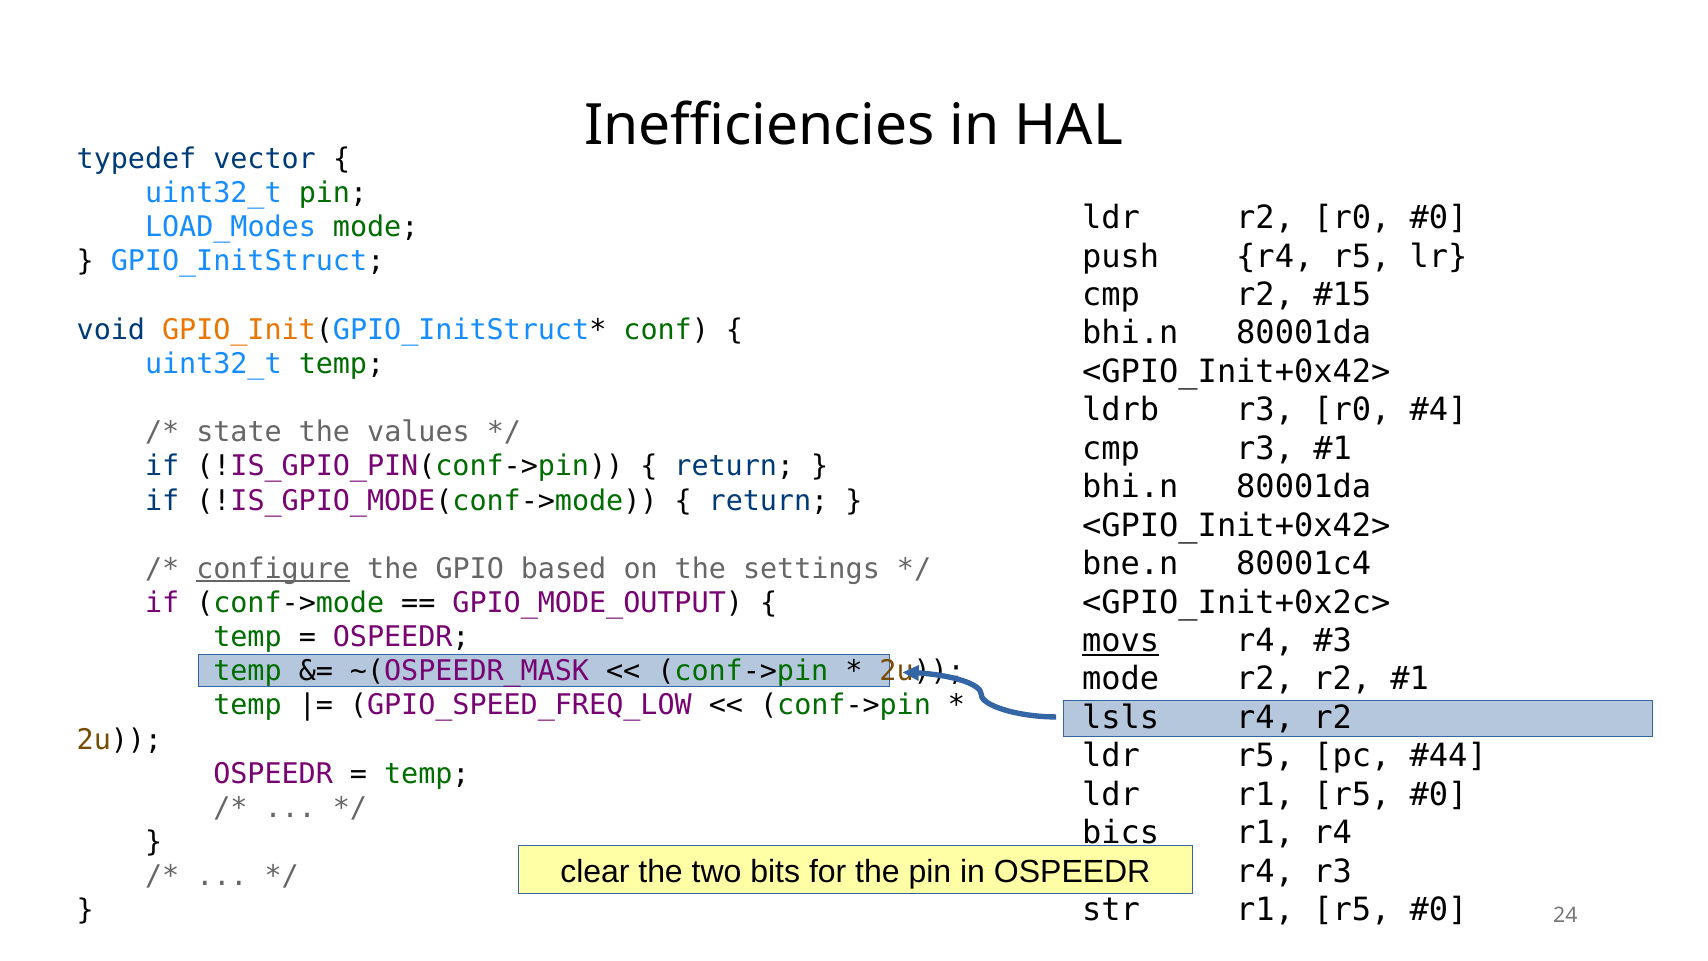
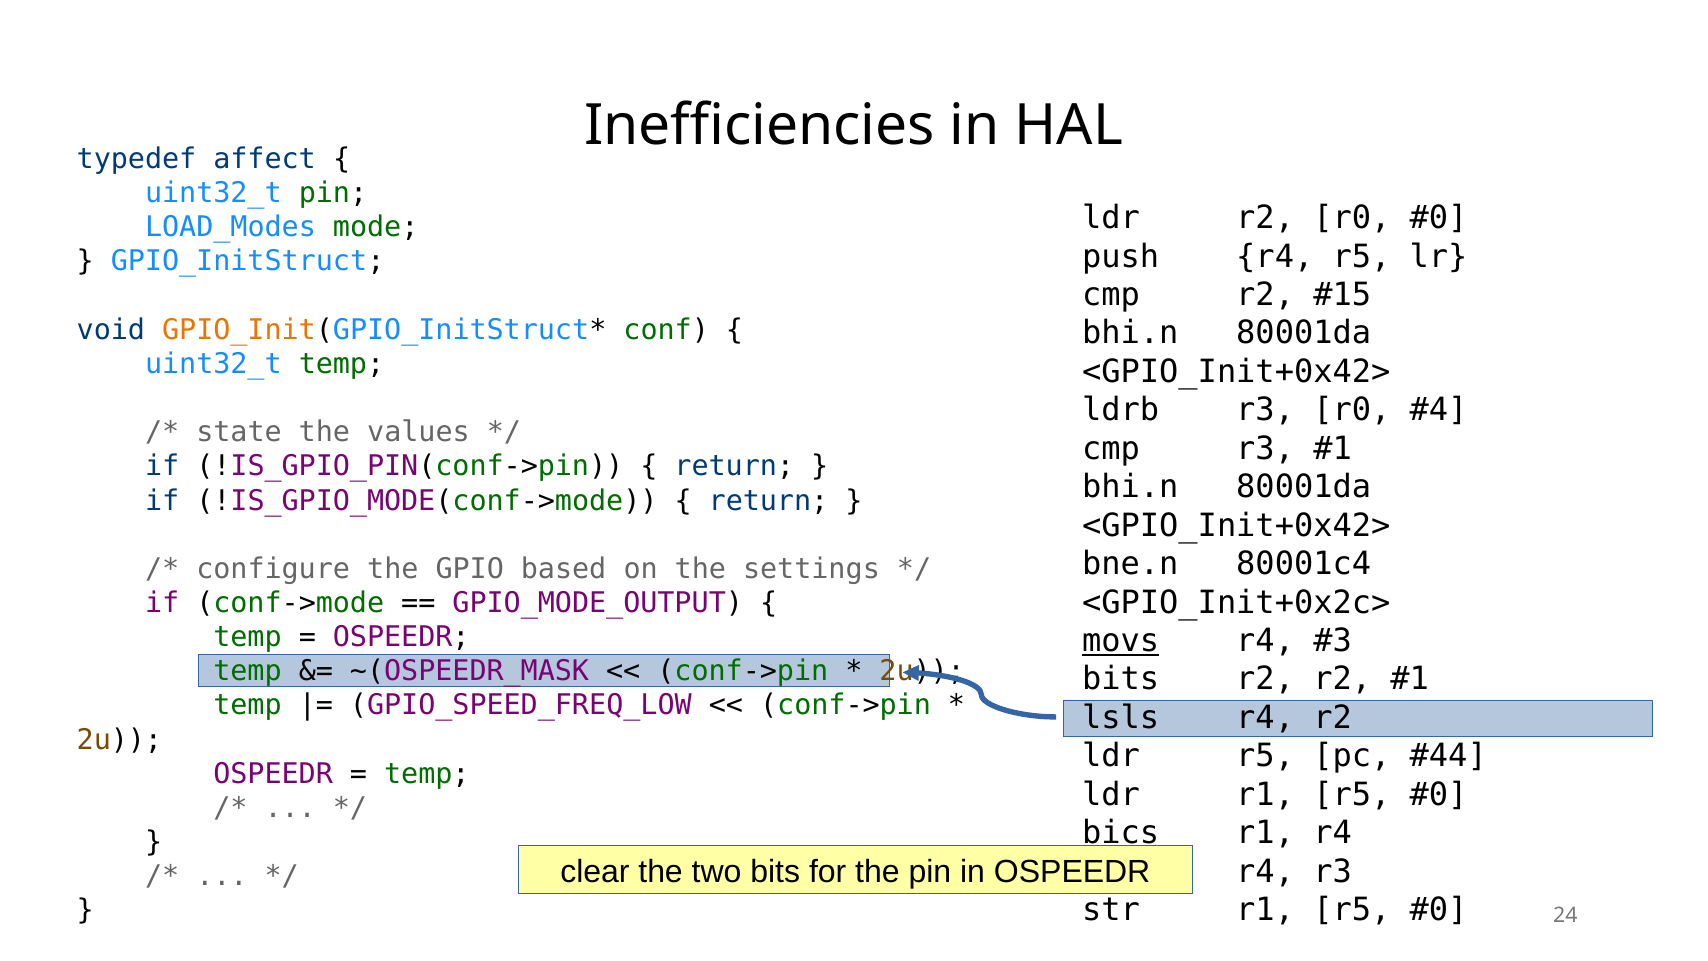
vector: vector -> affect
configure underline: present -> none
mode at (1121, 679): mode -> bits
